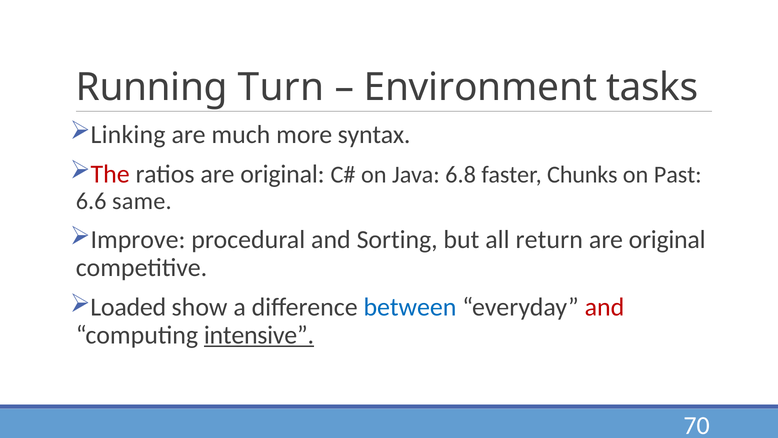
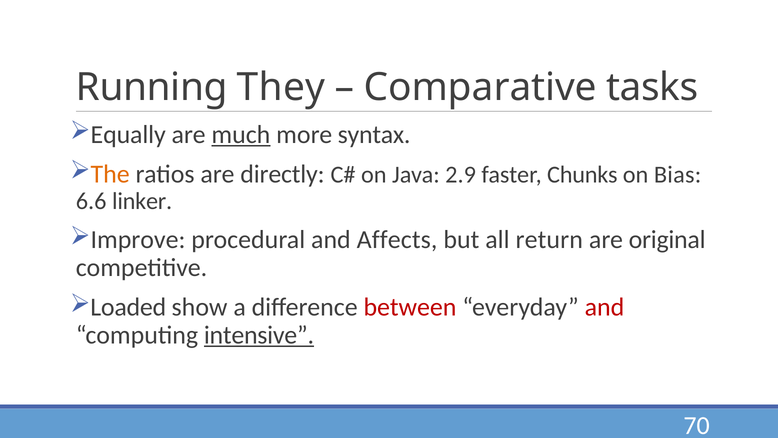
Turn: Turn -> They
Environment: Environment -> Comparative
Linking: Linking -> Equally
much underline: none -> present
The colour: red -> orange
ratios are original: original -> directly
6.8: 6.8 -> 2.9
Past: Past -> Bias
same: same -> linker
Sorting: Sorting -> Affects
between colour: blue -> red
